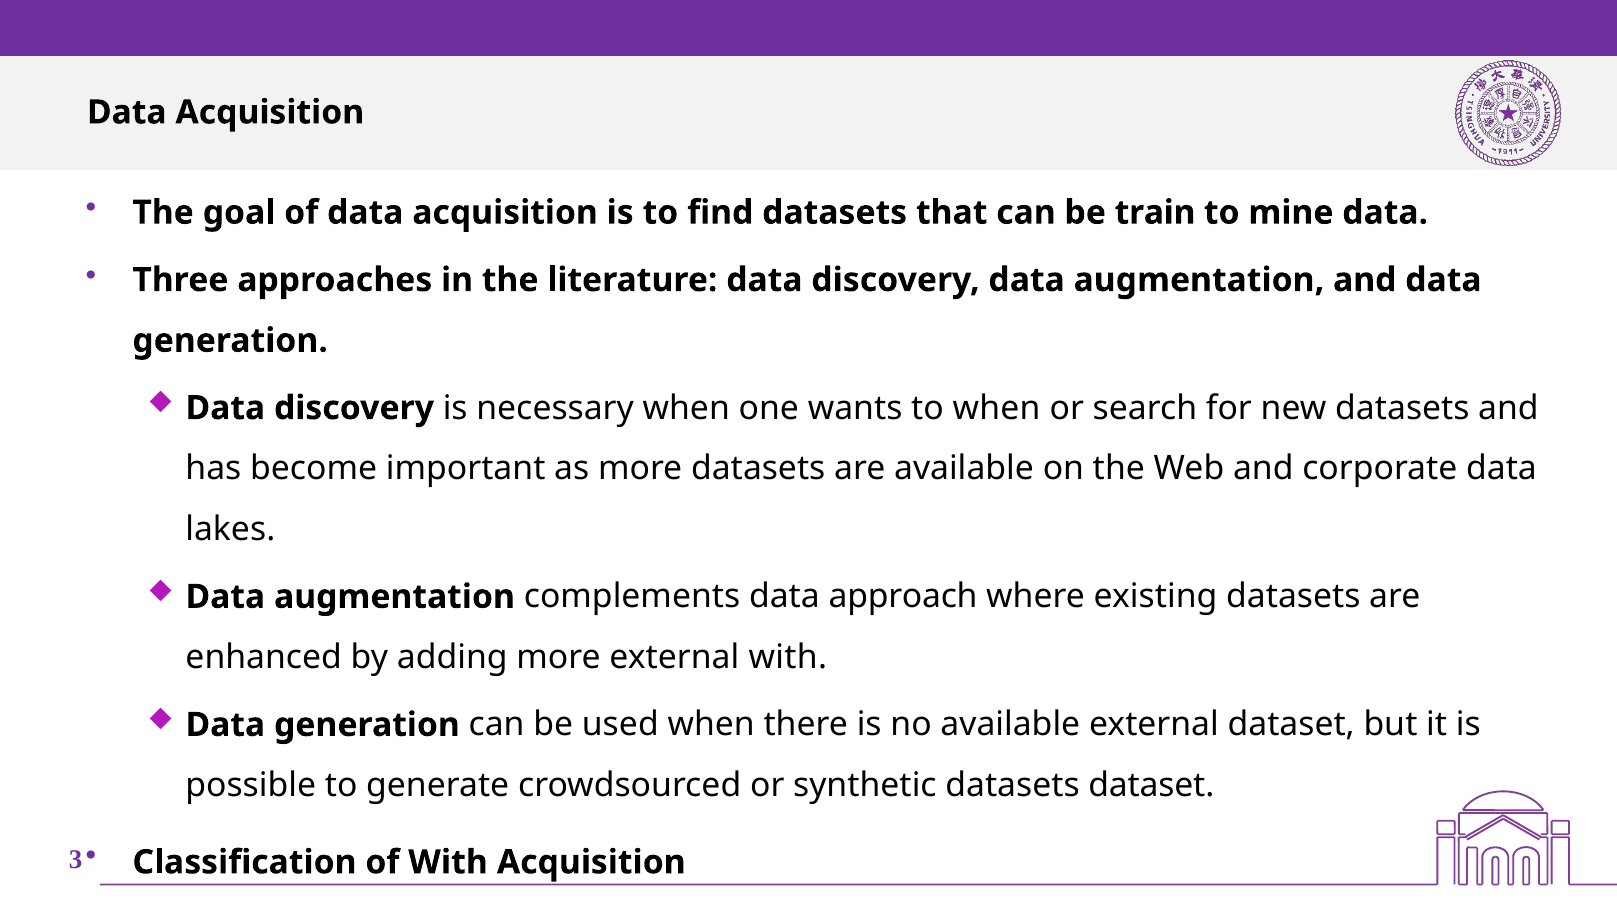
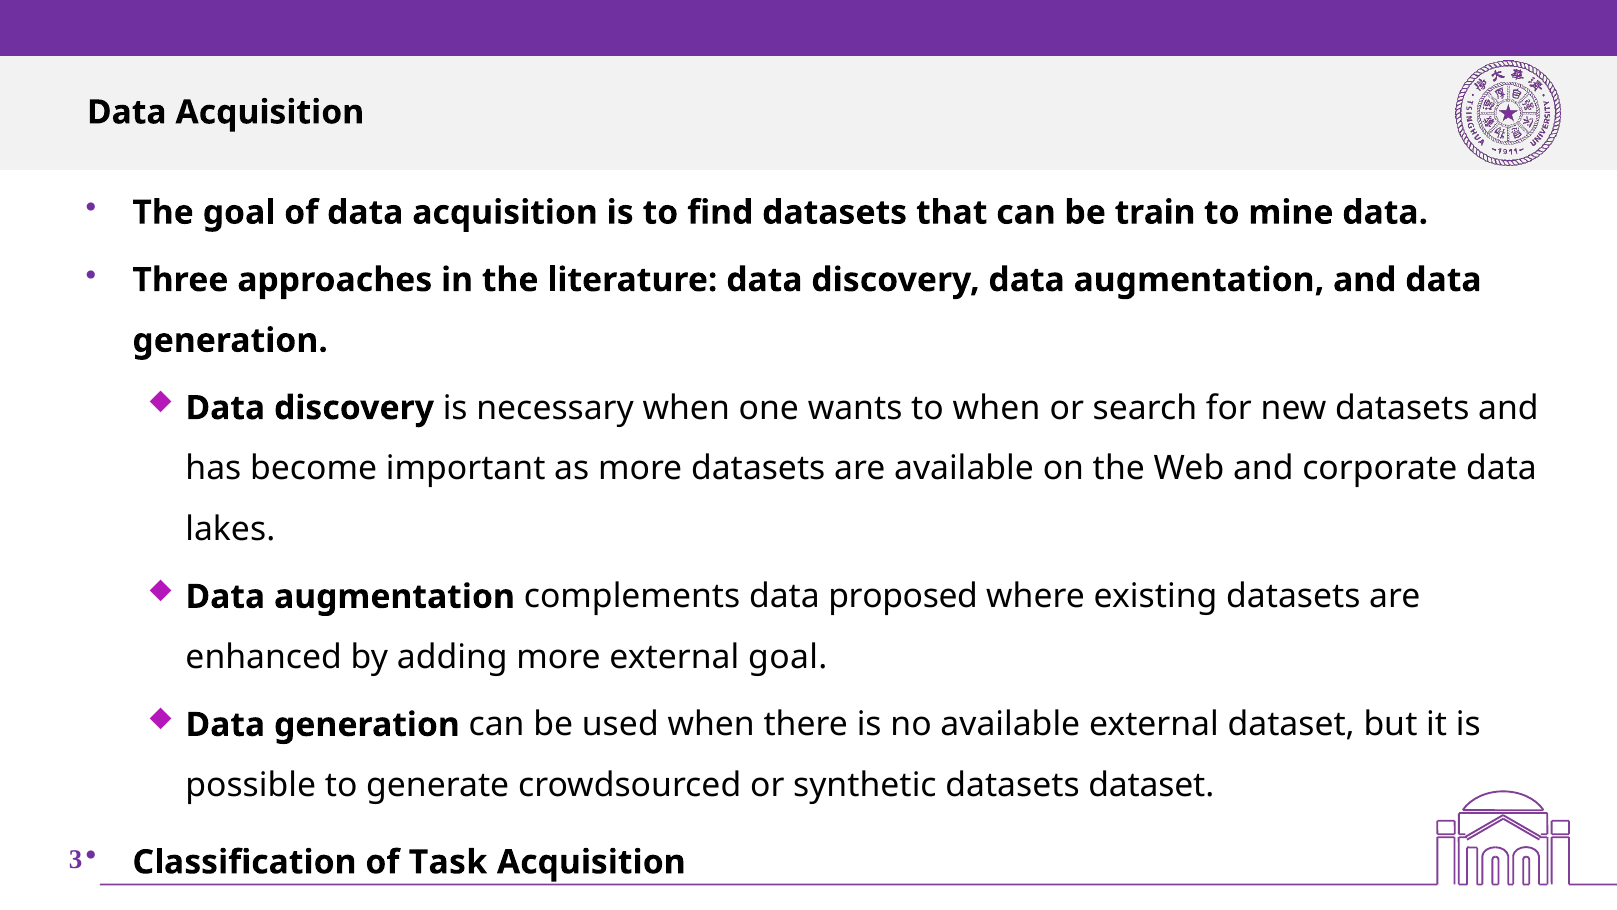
approach: approach -> proposed
external with: with -> goal
of With: With -> Task
